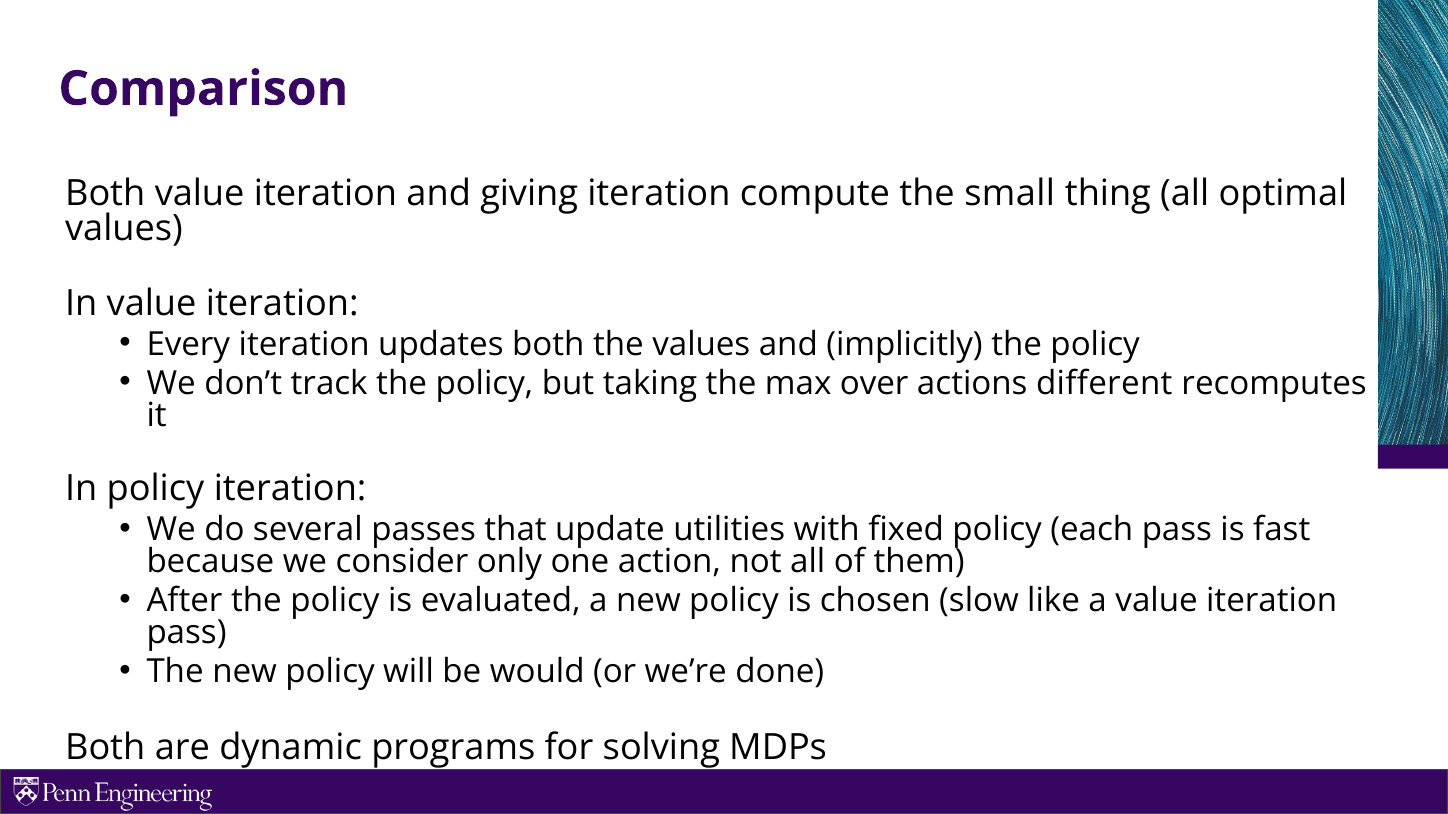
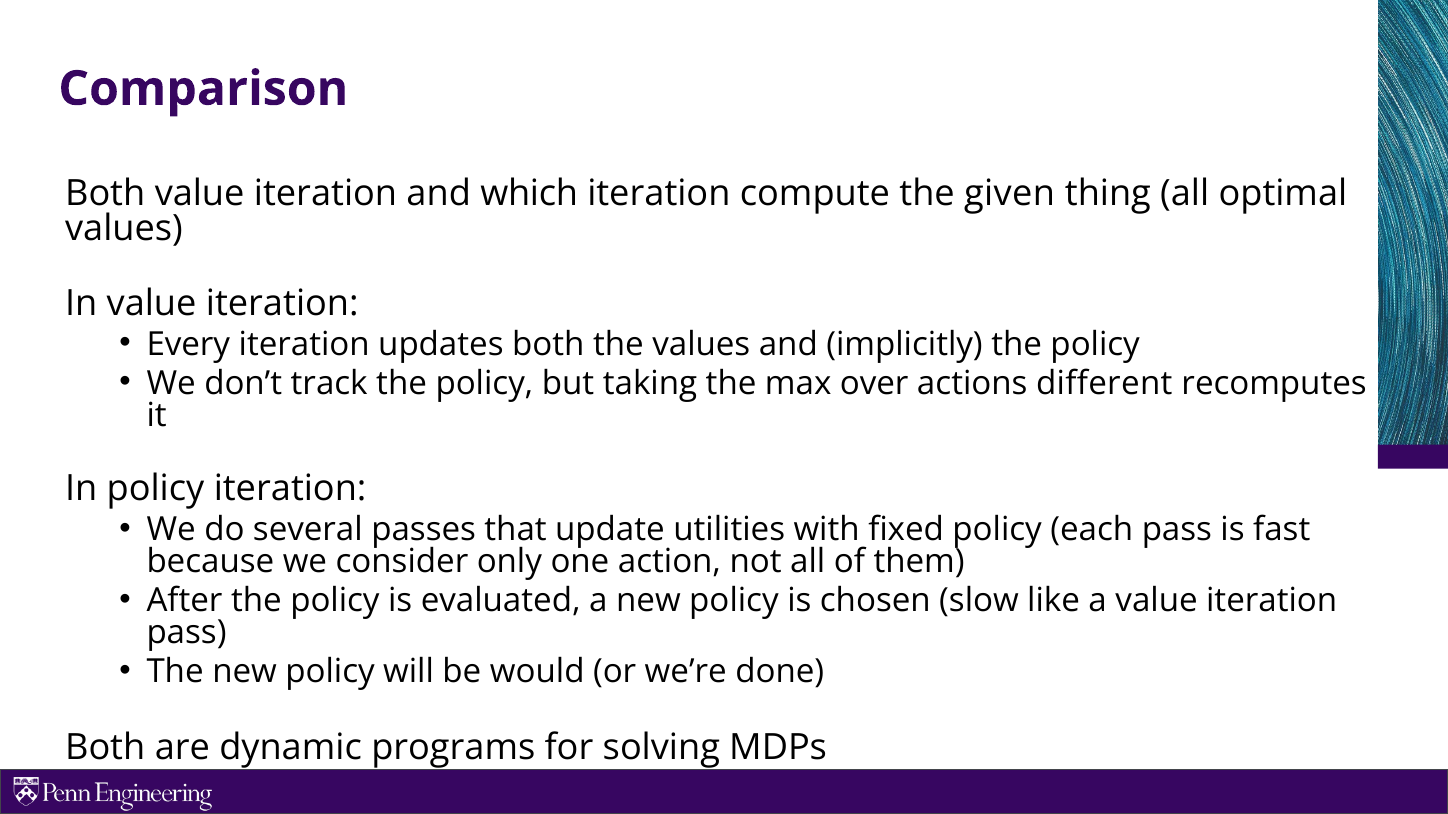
giving: giving -> which
small: small -> given
